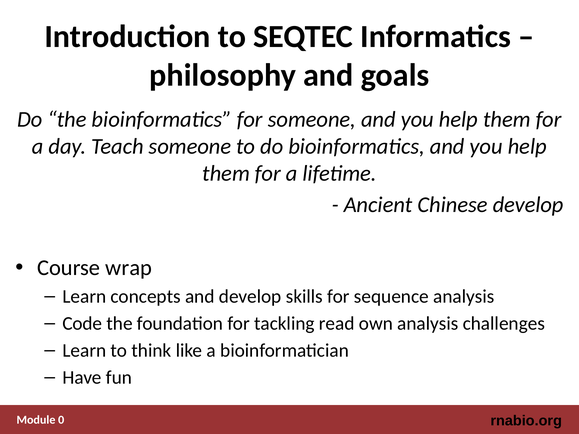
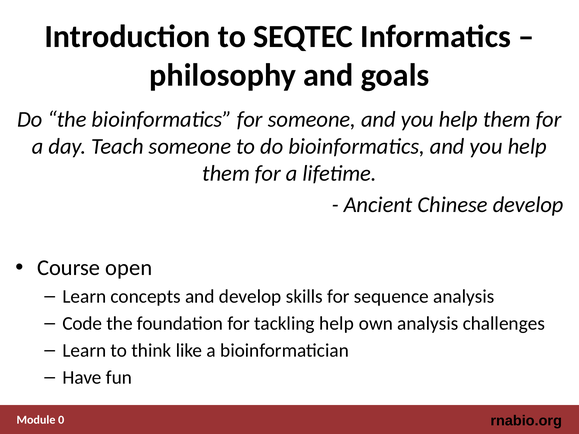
wrap: wrap -> open
tackling read: read -> help
